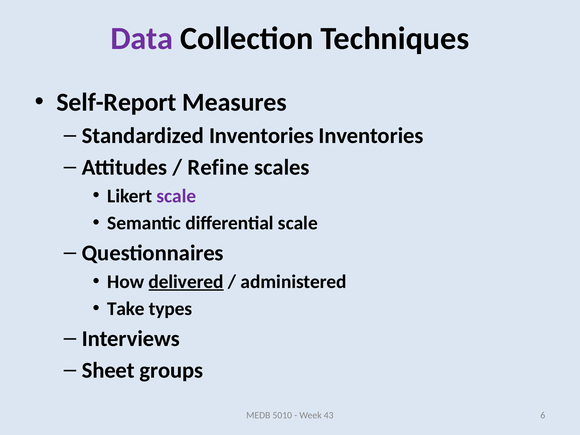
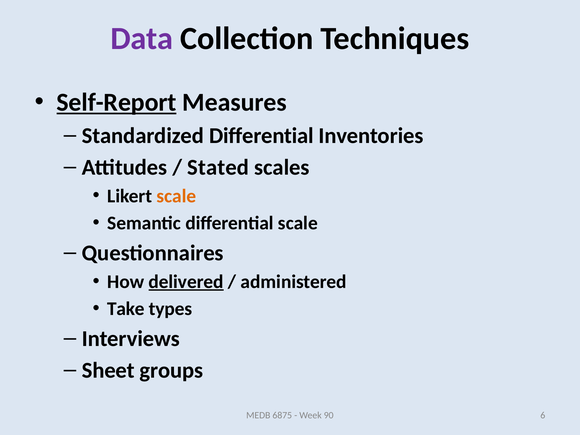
Self-Report underline: none -> present
Standardized Inventories: Inventories -> Differential
Refine: Refine -> Stated
scale at (176, 196) colour: purple -> orange
5010: 5010 -> 6875
43: 43 -> 90
